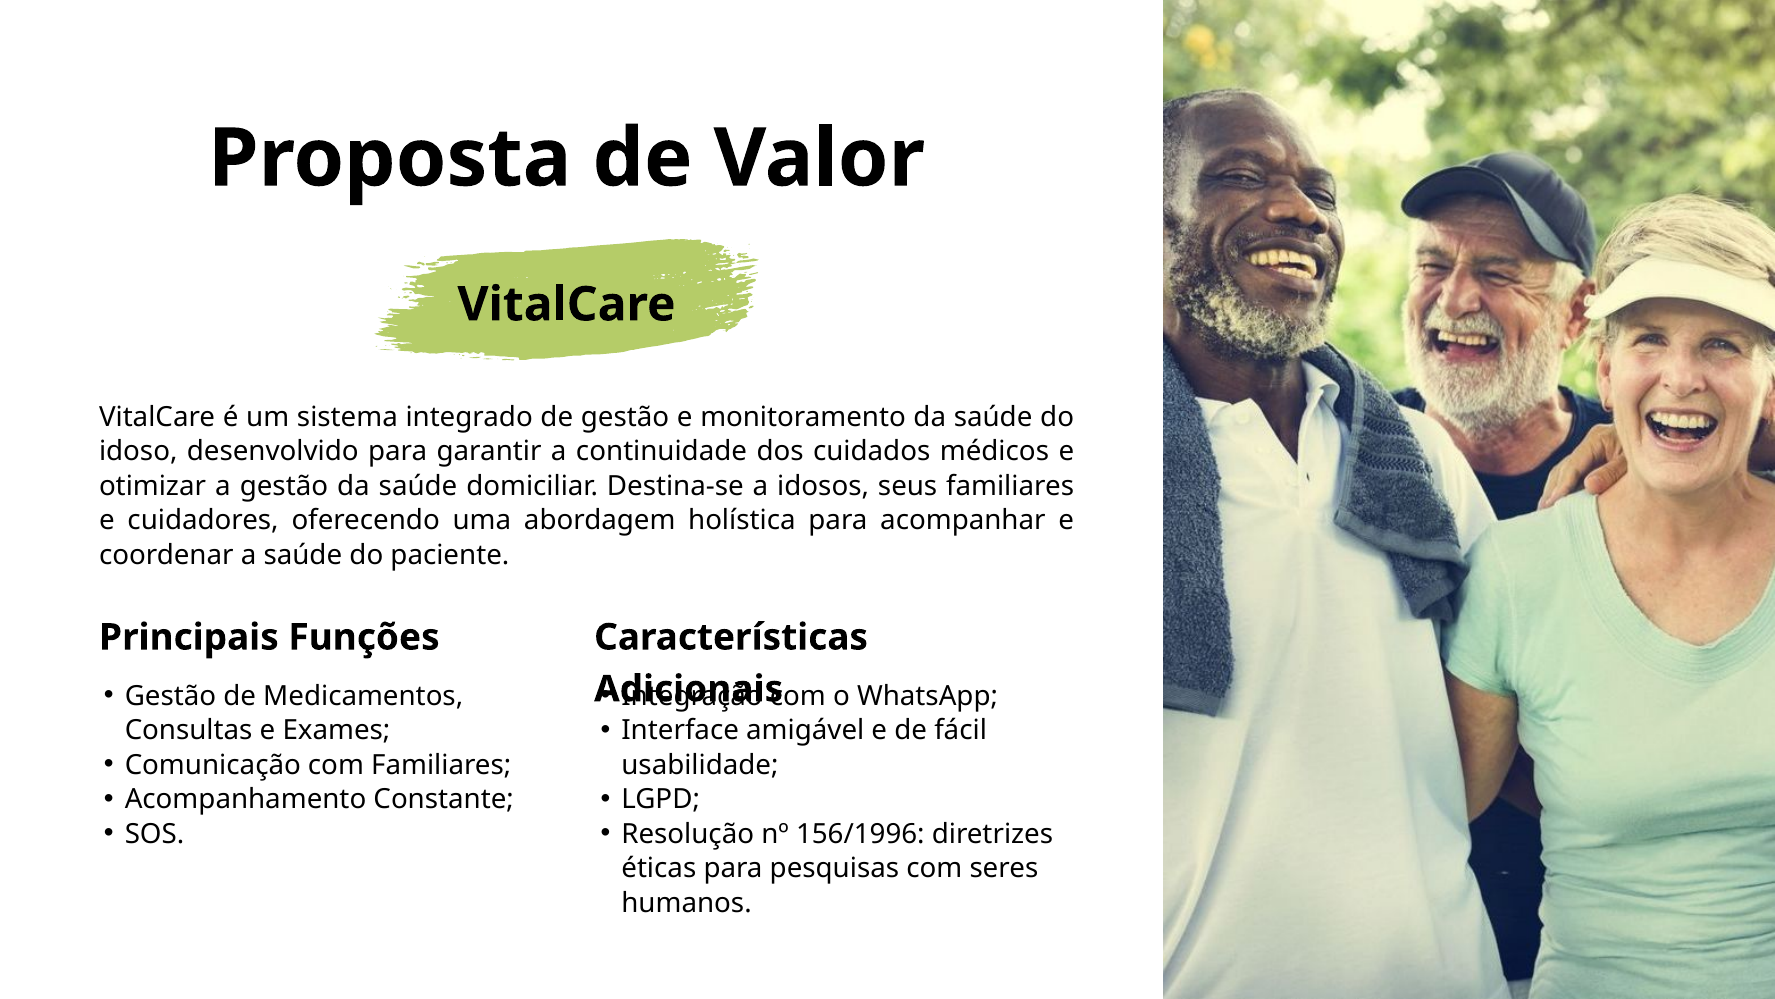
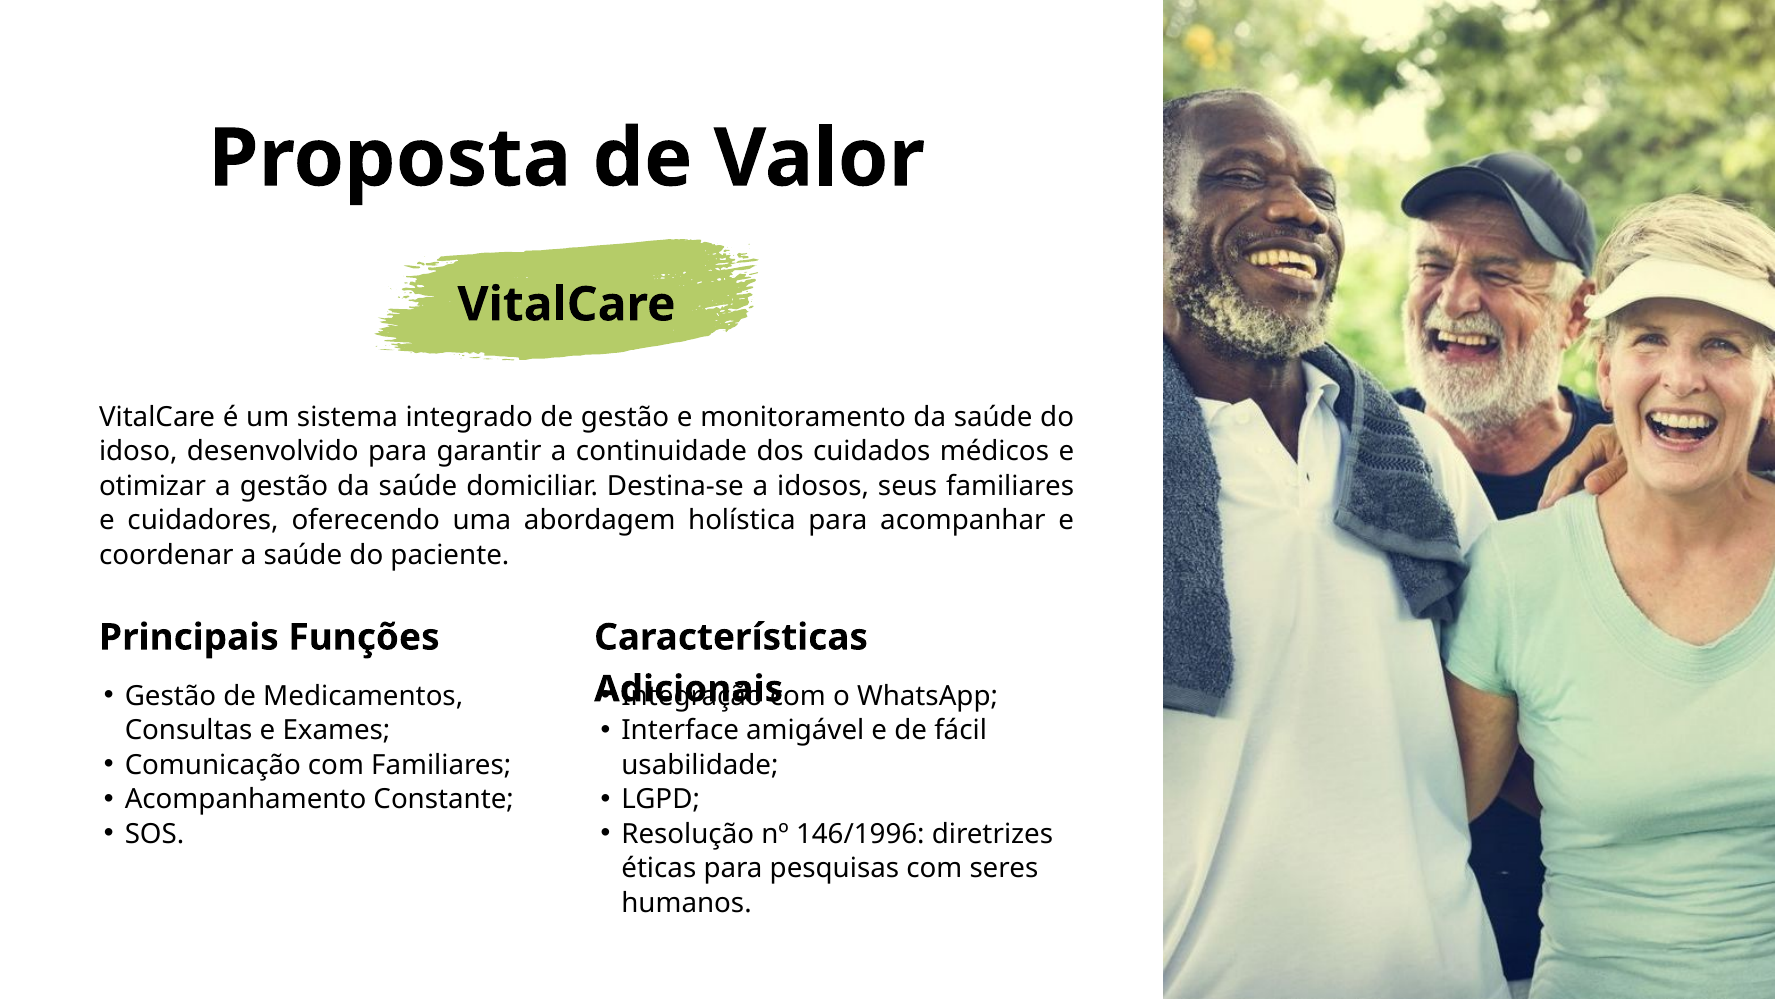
156/1996: 156/1996 -> 146/1996
